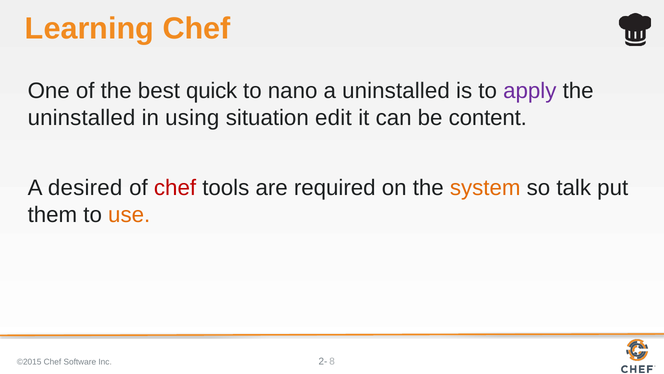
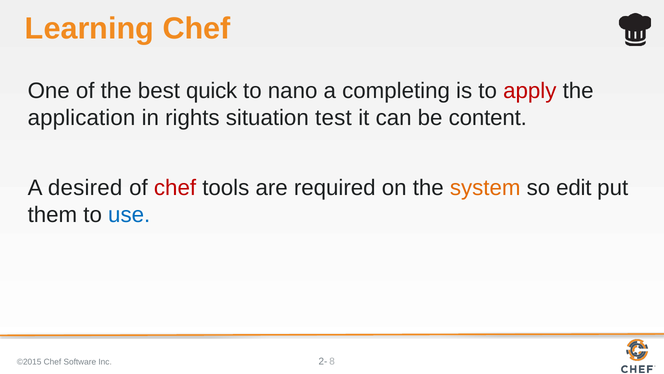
a uninstalled: uninstalled -> completing
apply colour: purple -> red
uninstalled at (81, 118): uninstalled -> application
using: using -> rights
edit: edit -> test
talk: talk -> edit
use colour: orange -> blue
